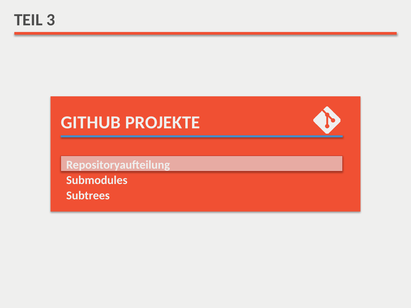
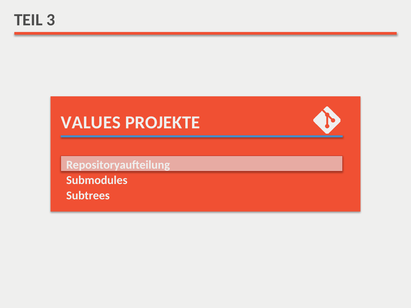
GITHUB: GITHUB -> VALUES
